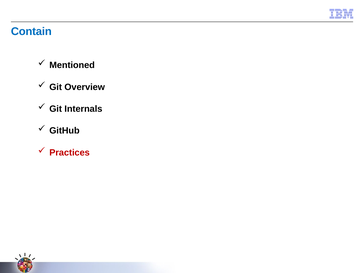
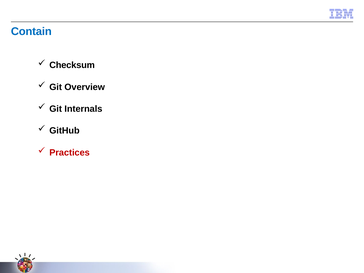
Mentioned: Mentioned -> Checksum
